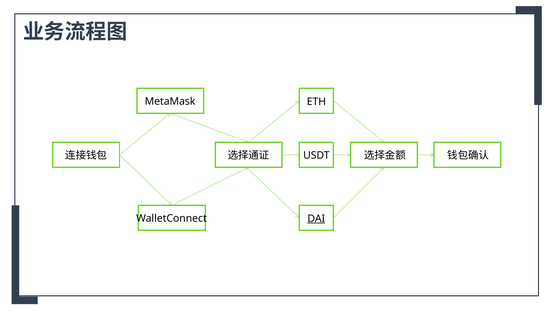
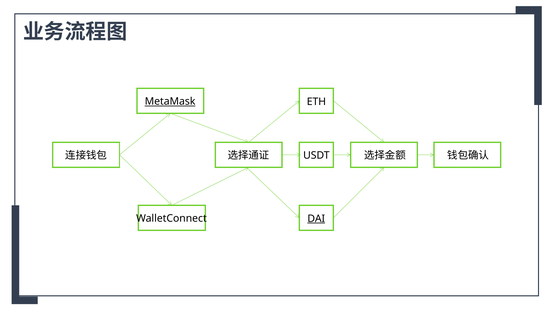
MetaMask underline: none -> present
